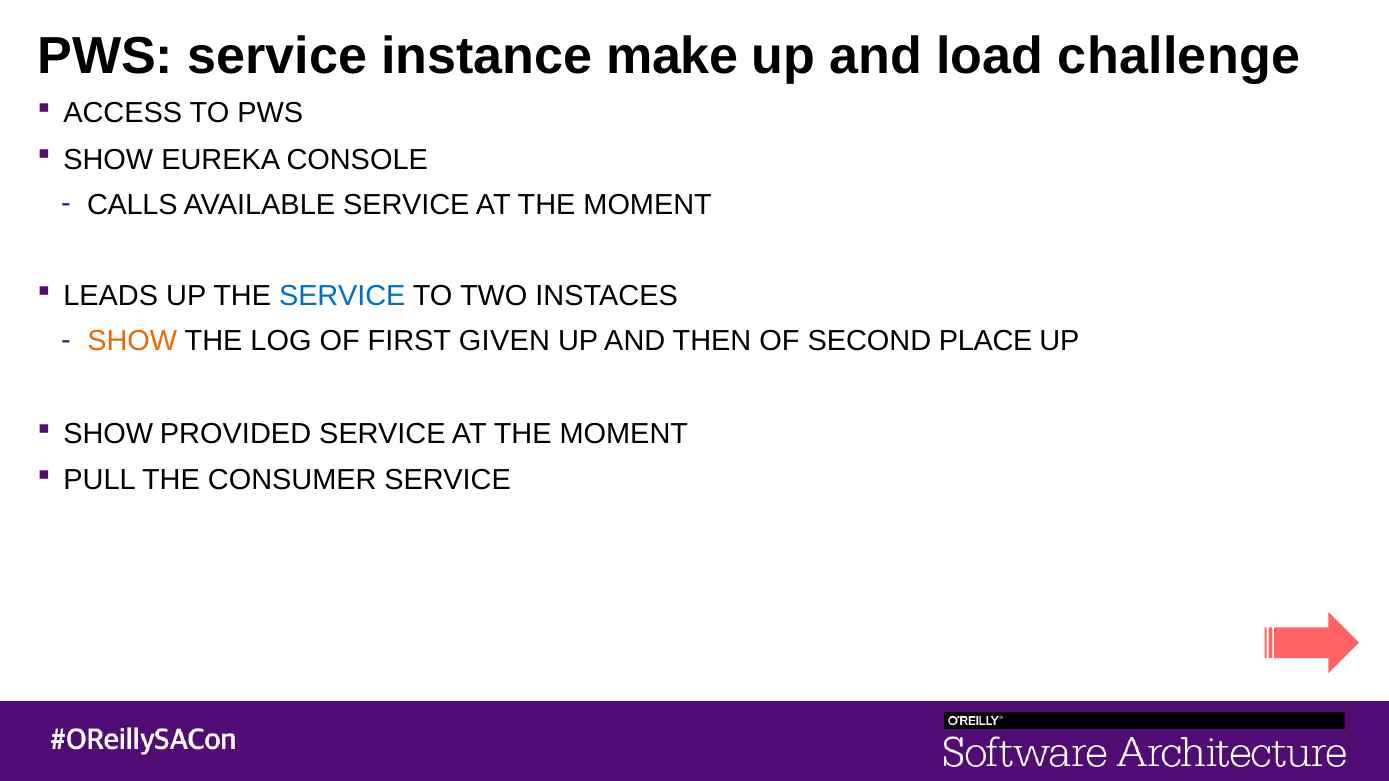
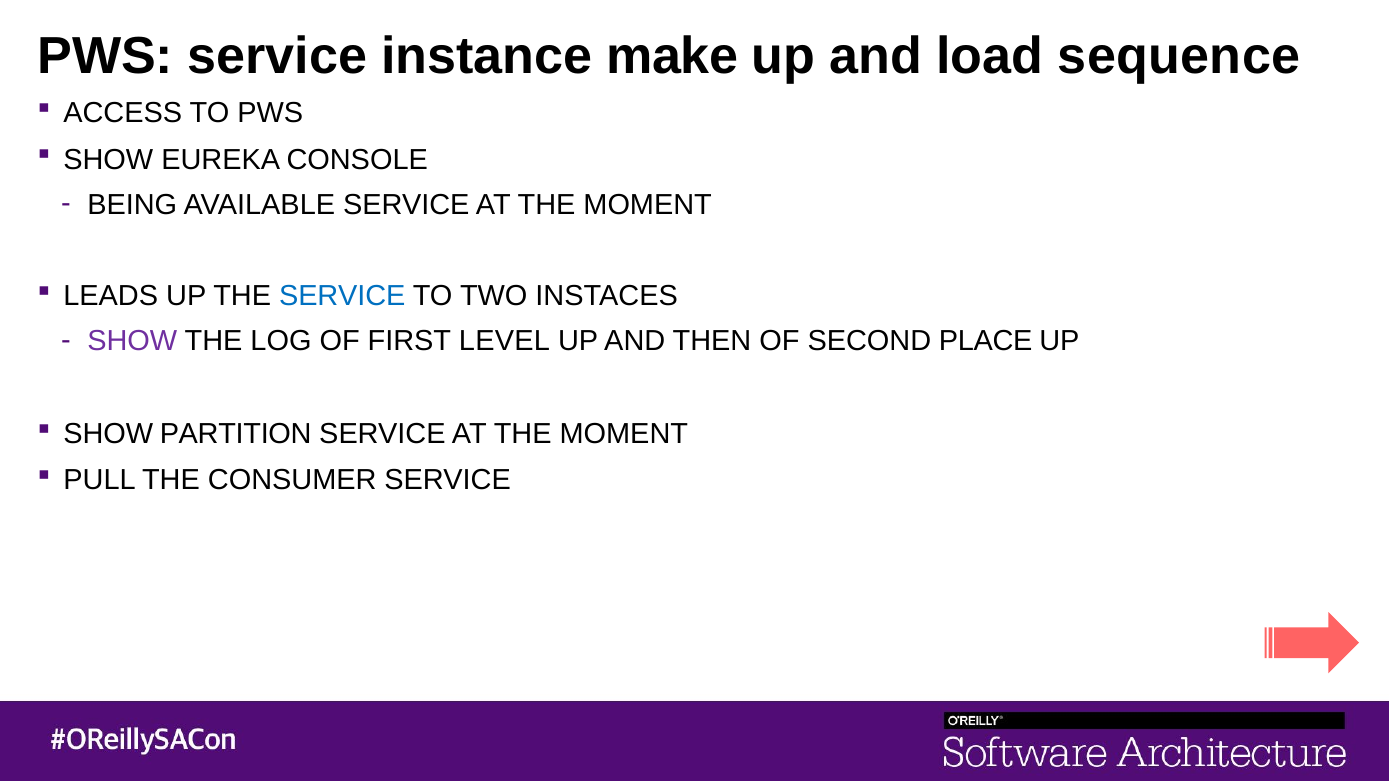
challenge: challenge -> sequence
CALLS: CALLS -> BEING
SHOW at (132, 341) colour: orange -> purple
GIVEN: GIVEN -> LEVEL
PROVIDED: PROVIDED -> PARTITION
